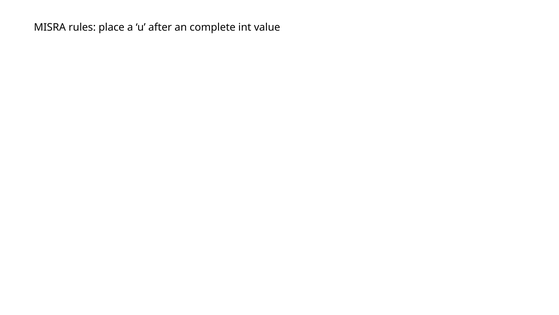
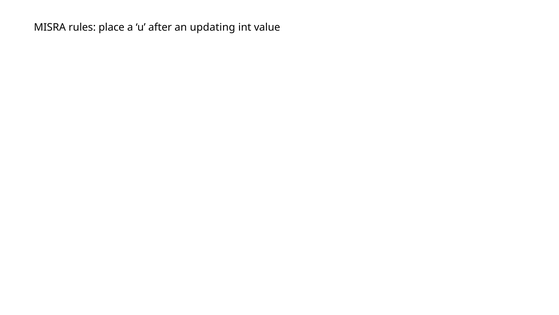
complete: complete -> updating
